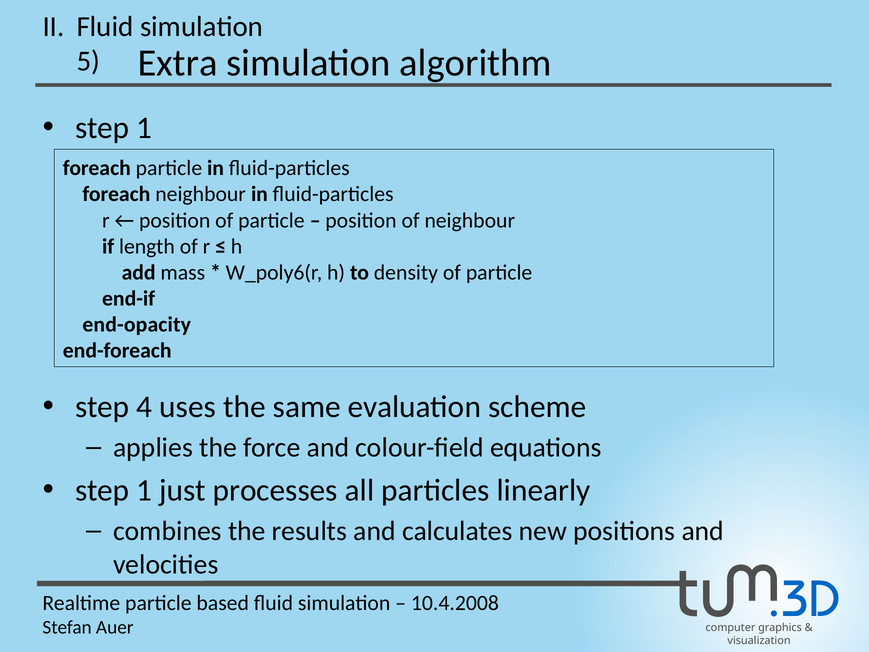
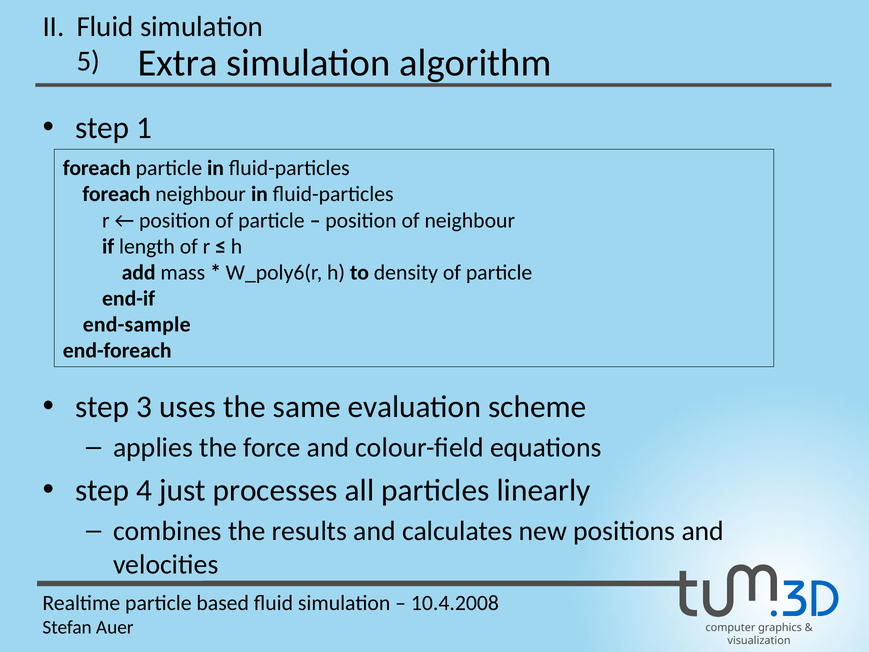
end-opacity: end-opacity -> end-sample
4: 4 -> 3
1 at (144, 490): 1 -> 4
